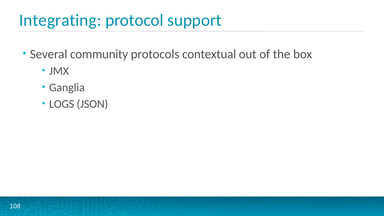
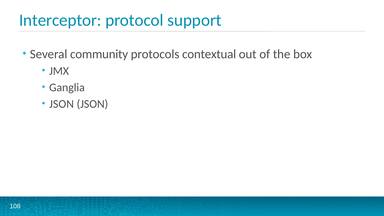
Integrating: Integrating -> Interceptor
LOGS at (62, 104): LOGS -> JSON
